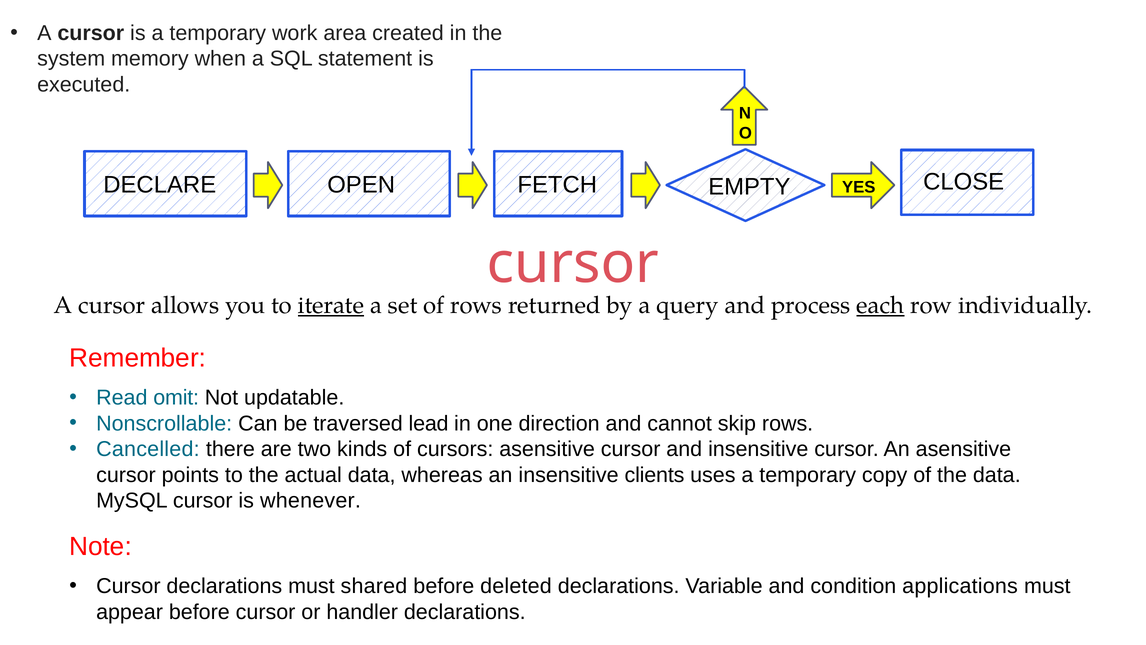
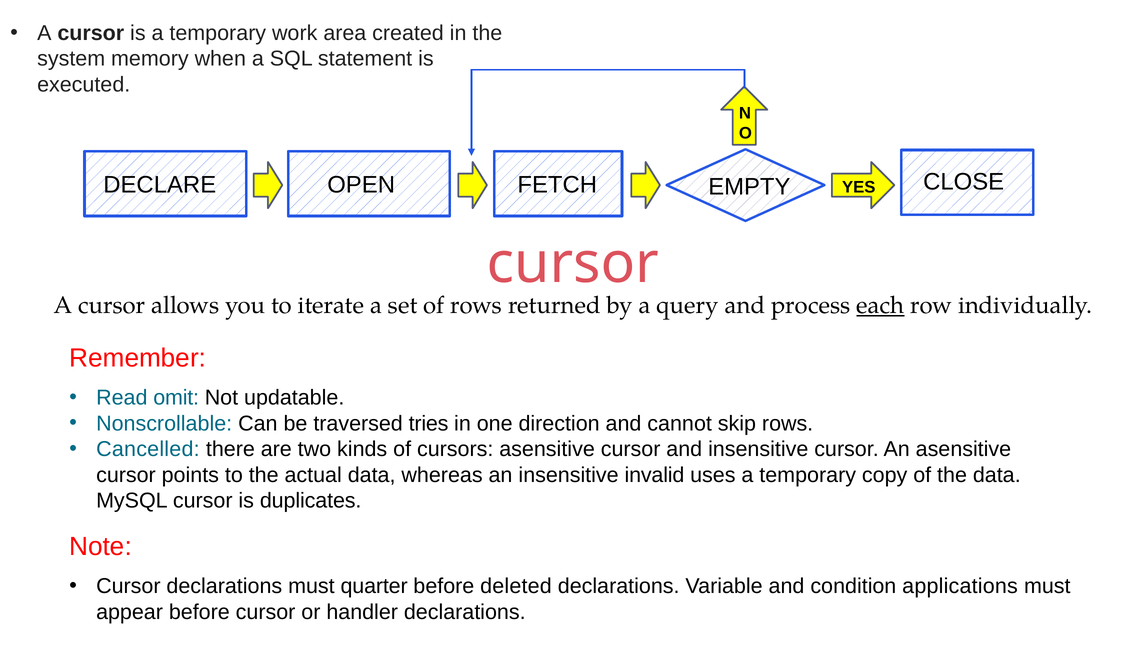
iterate underline: present -> none
lead: lead -> tries
clients: clients -> invalid
whenever: whenever -> duplicates
shared: shared -> quarter
